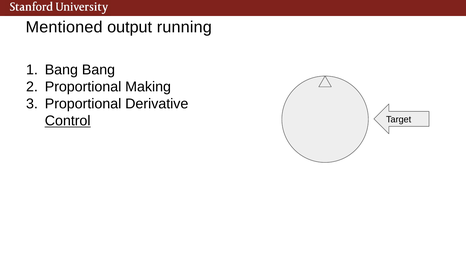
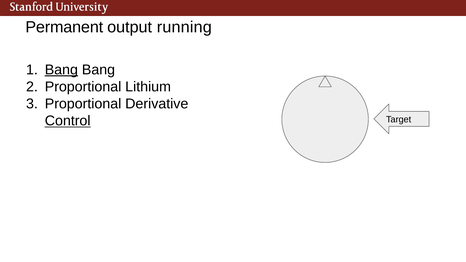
Mentioned: Mentioned -> Permanent
Bang at (61, 70) underline: none -> present
Making: Making -> Lithium
